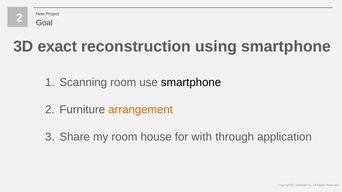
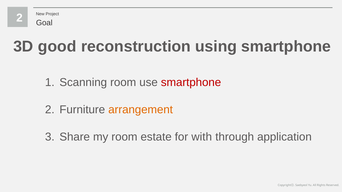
exact: exact -> good
smartphone at (191, 83) colour: black -> red
house: house -> estate
